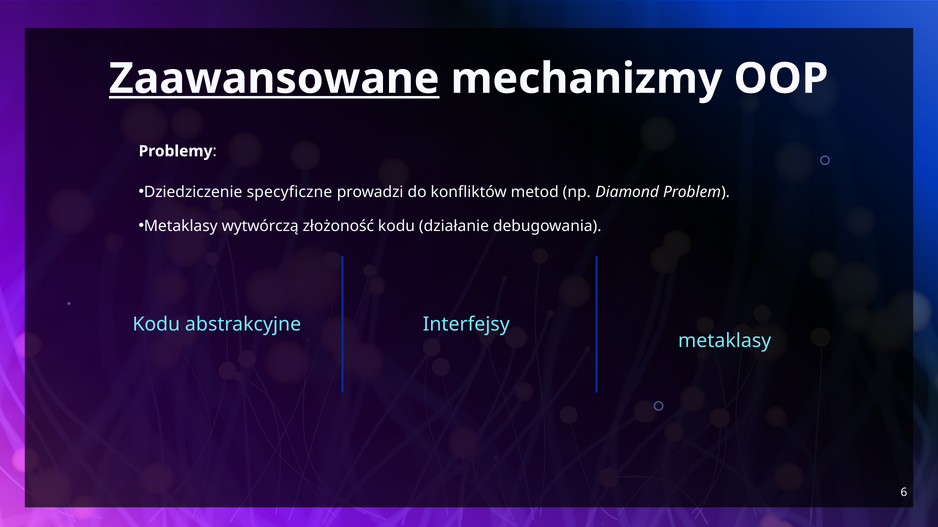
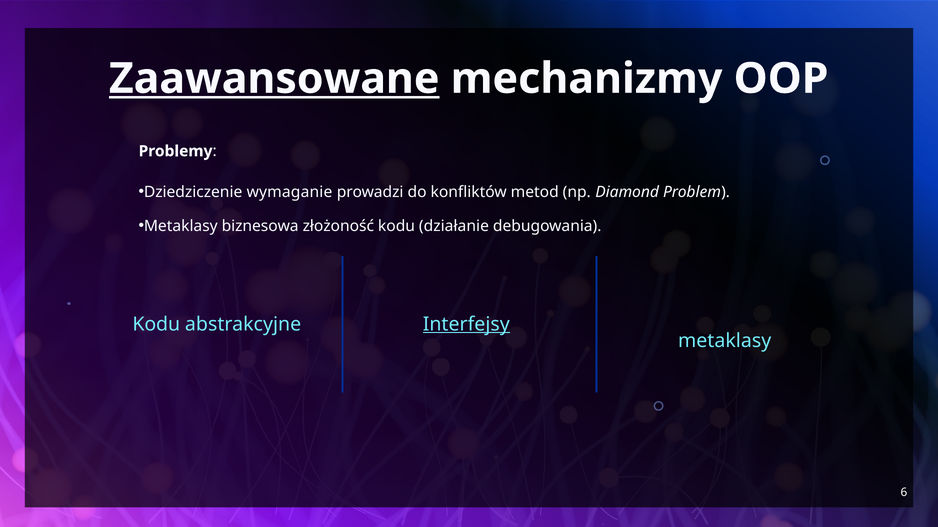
specyficzne: specyficzne -> wymaganie
wytwórczą: wytwórczą -> biznesowa
Interfejsy underline: none -> present
